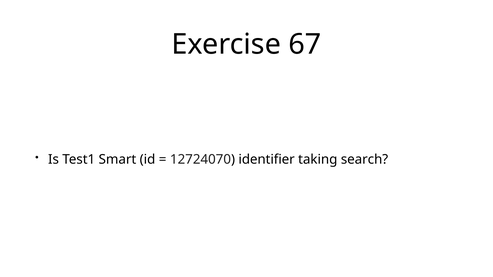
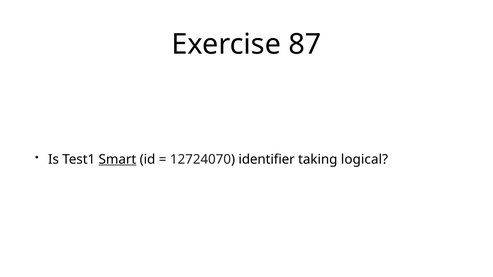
67: 67 -> 87
Smart underline: none -> present
search: search -> logical
